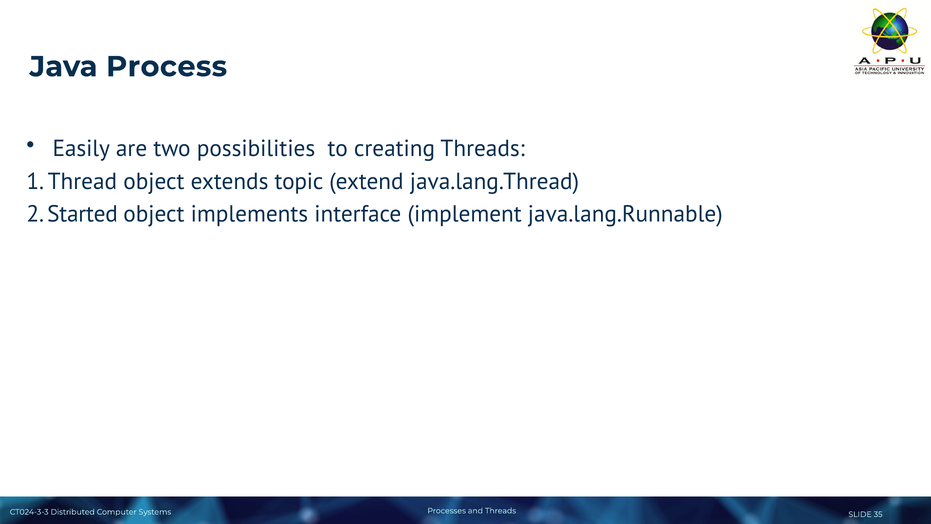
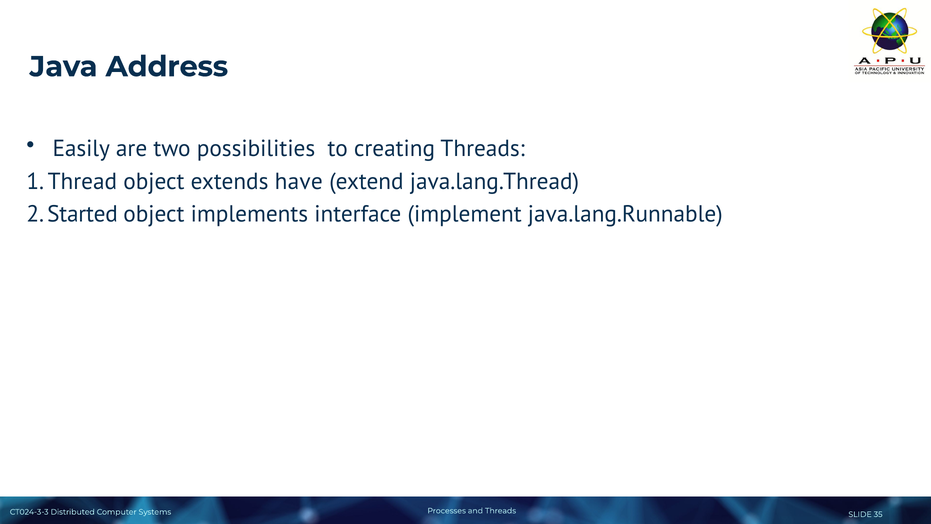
Process: Process -> Address
topic: topic -> have
